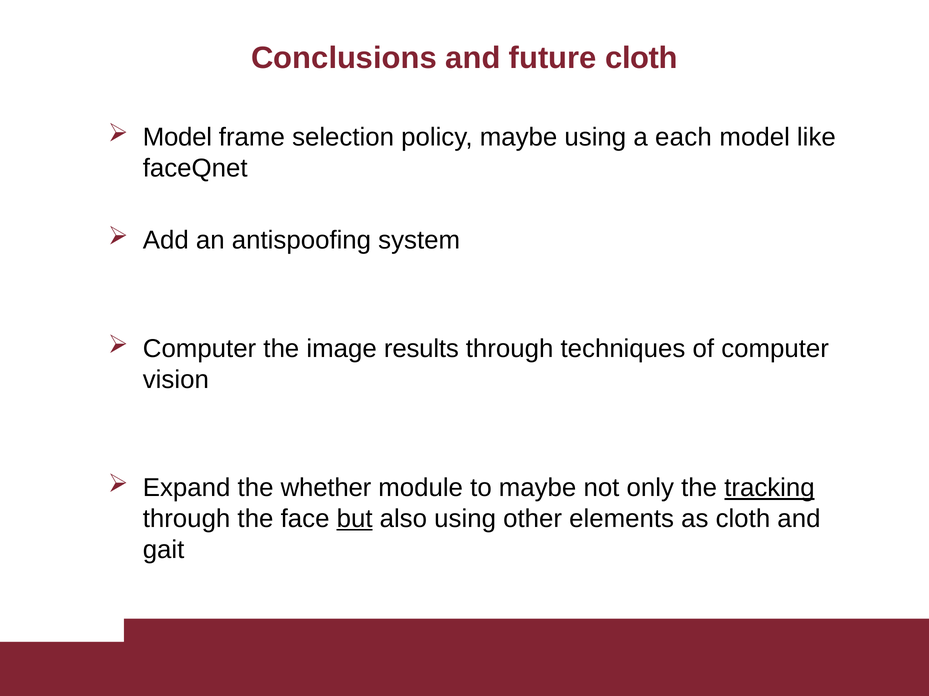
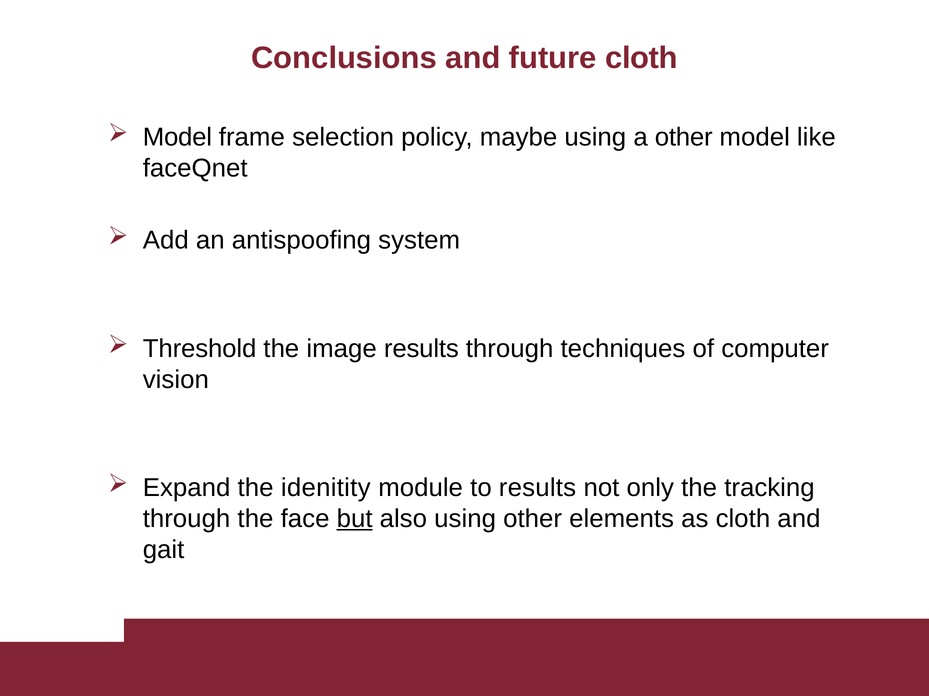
a each: each -> other
Computer at (200, 349): Computer -> Threshold
whether: whether -> idenitity
to maybe: maybe -> results
tracking underline: present -> none
